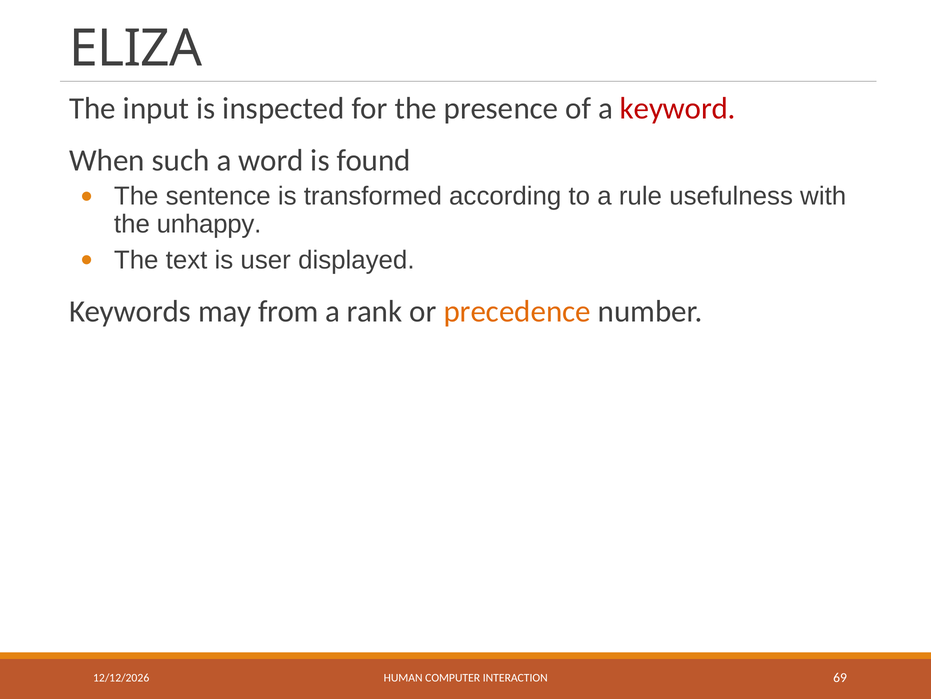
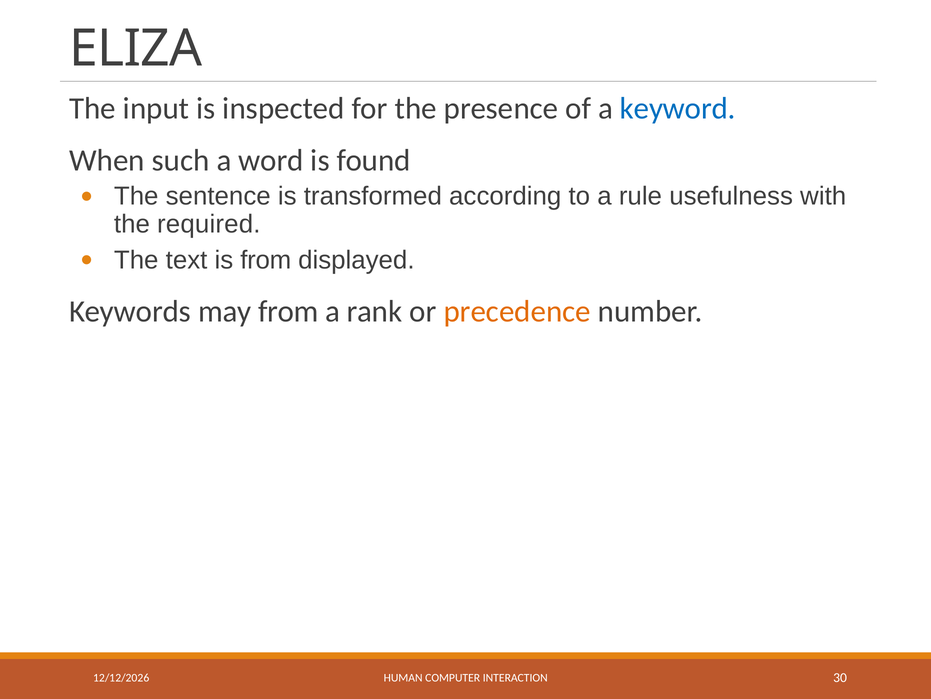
keyword colour: red -> blue
unhappy: unhappy -> required
is user: user -> from
69: 69 -> 30
